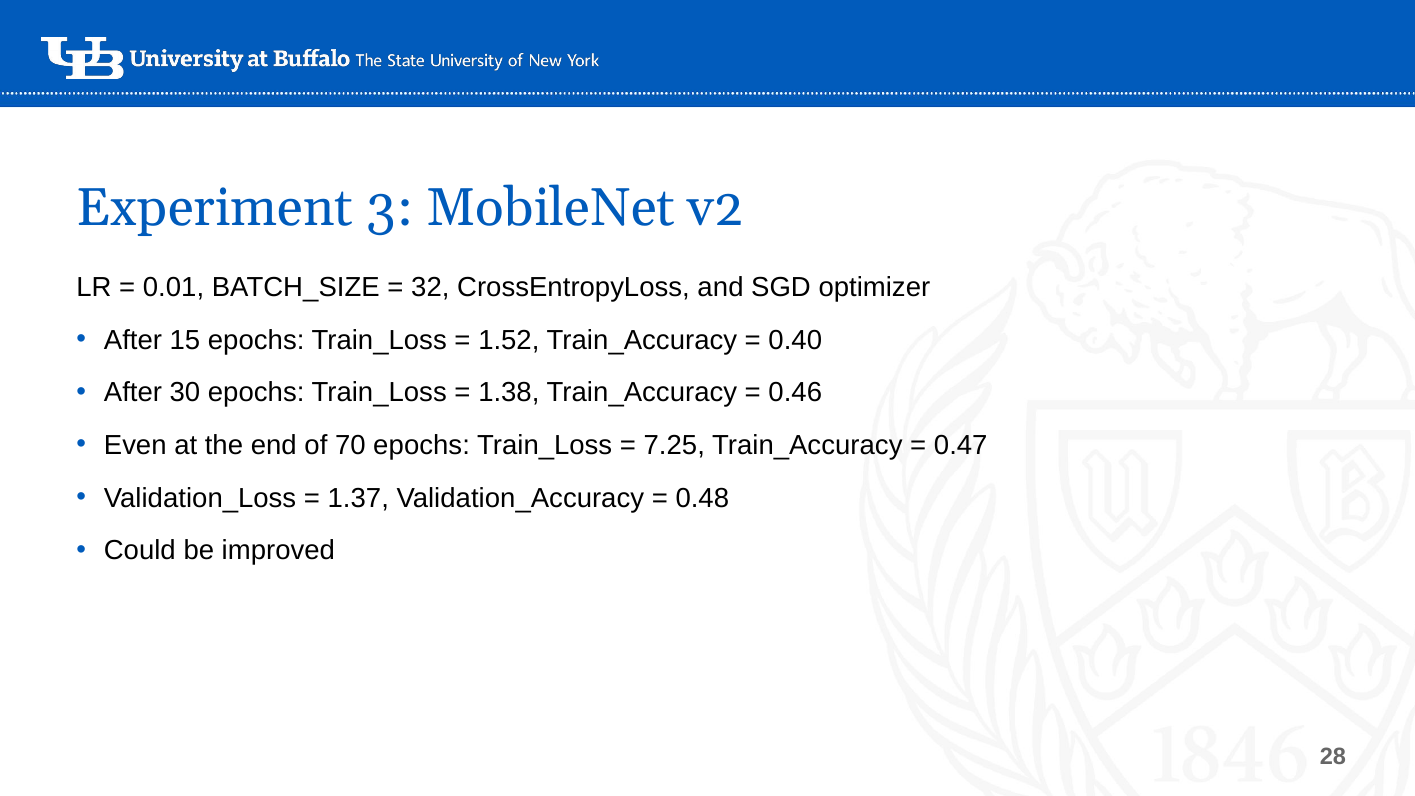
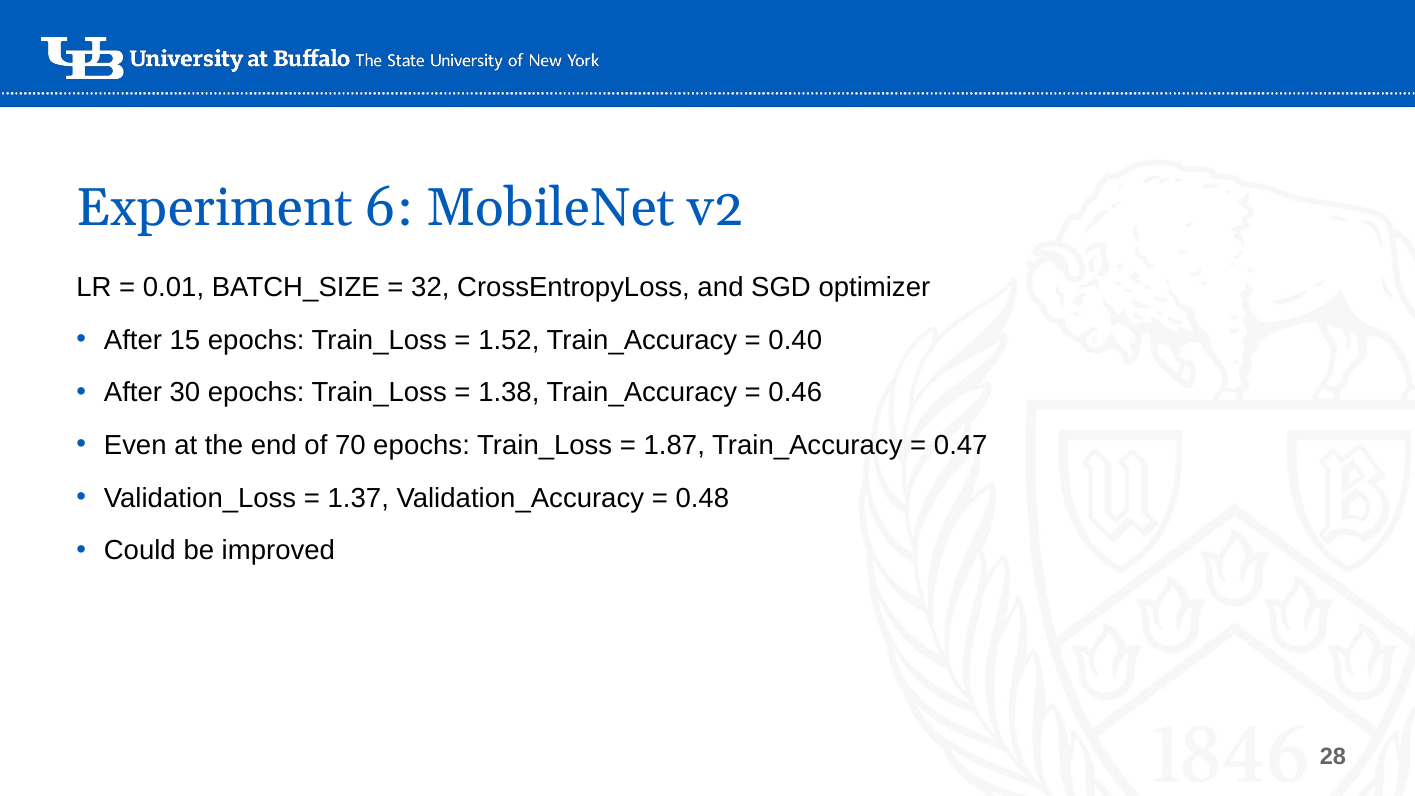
3: 3 -> 6
7.25: 7.25 -> 1.87
